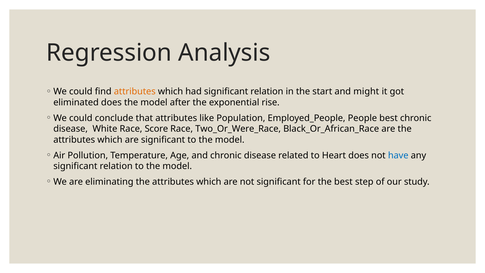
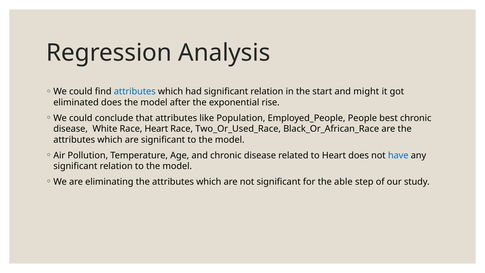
attributes at (135, 92) colour: orange -> blue
Race Score: Score -> Heart
Two_Or_Were_Race: Two_Or_Were_Race -> Two_Or_Used_Race
the best: best -> able
